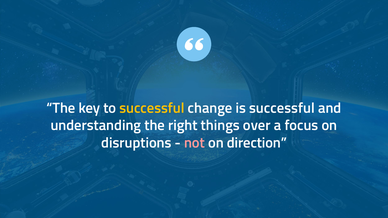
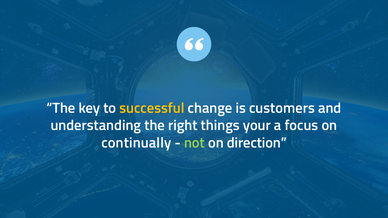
is successful: successful -> customers
over: over -> your
disruptions: disruptions -> continually
not colour: pink -> light green
